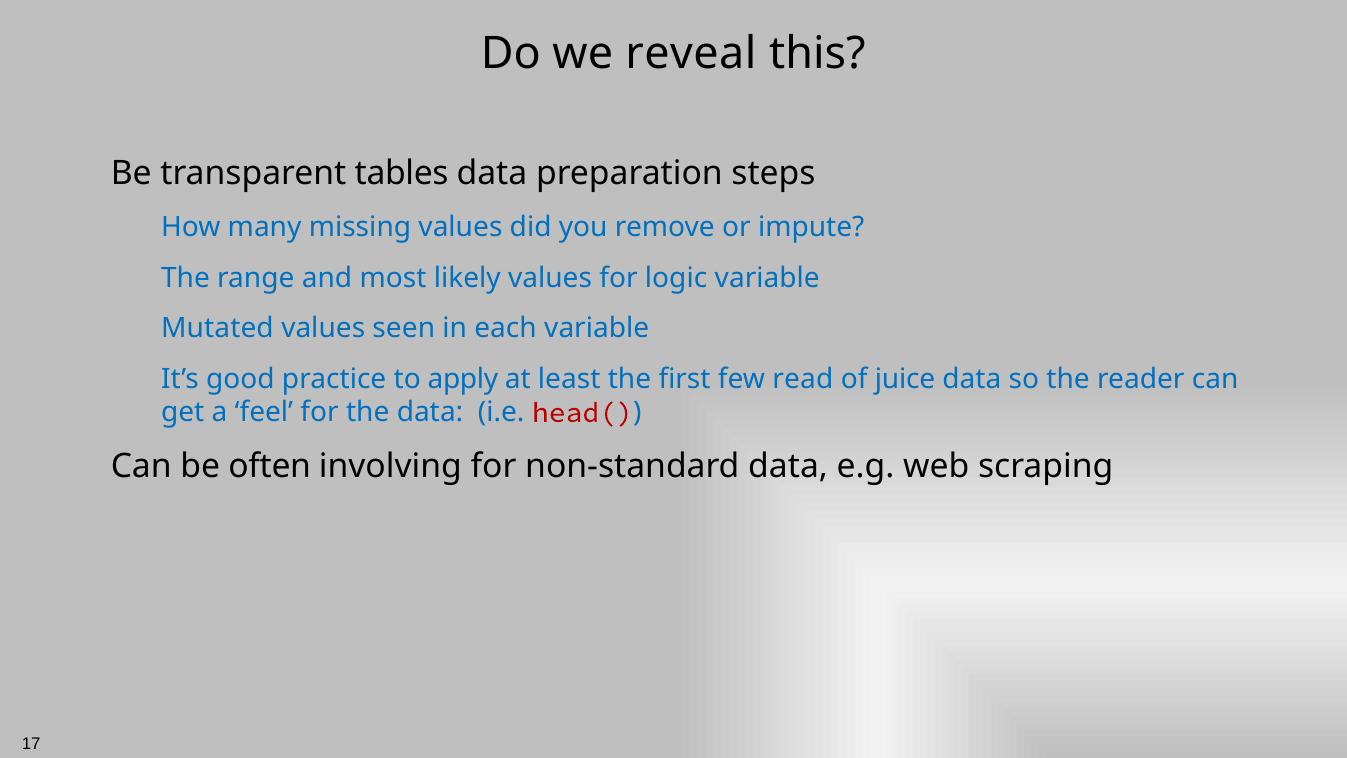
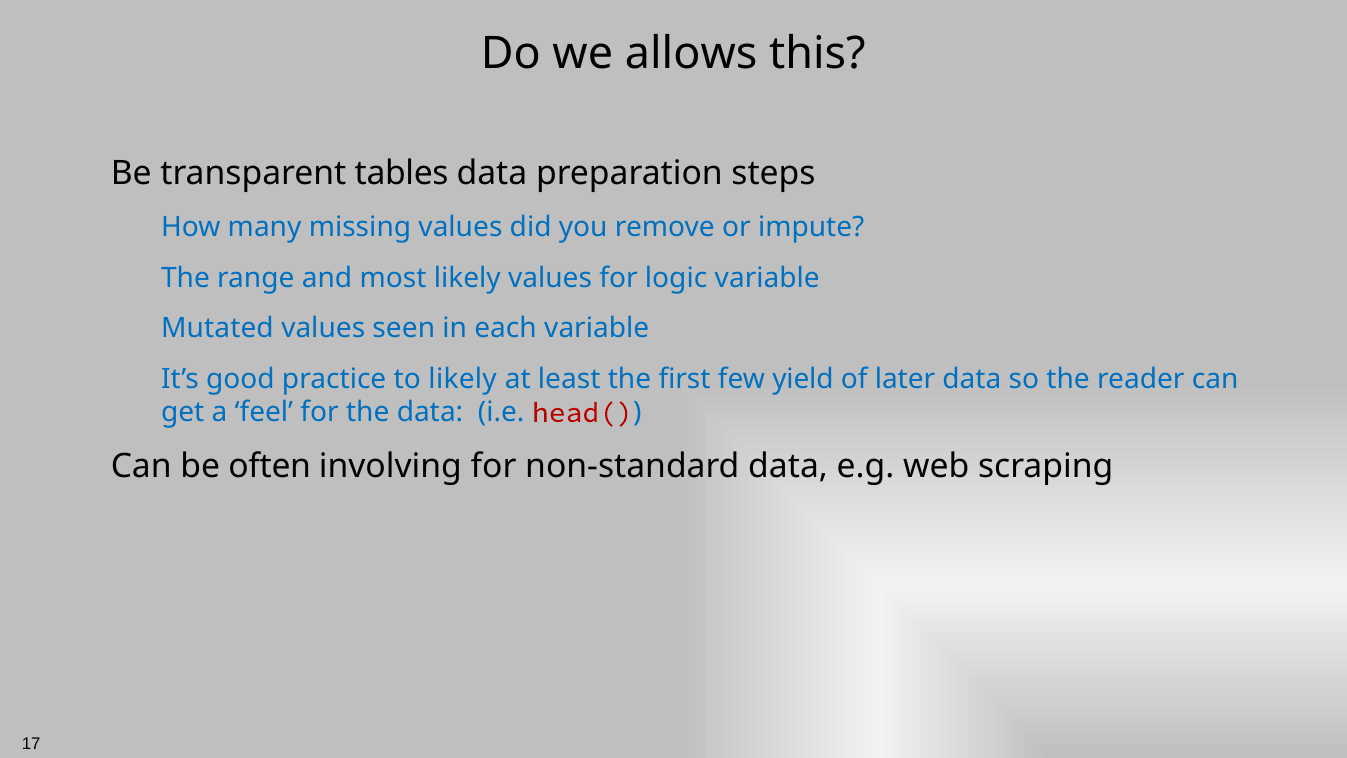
reveal: reveal -> allows
to apply: apply -> likely
read: read -> yield
juice: juice -> later
